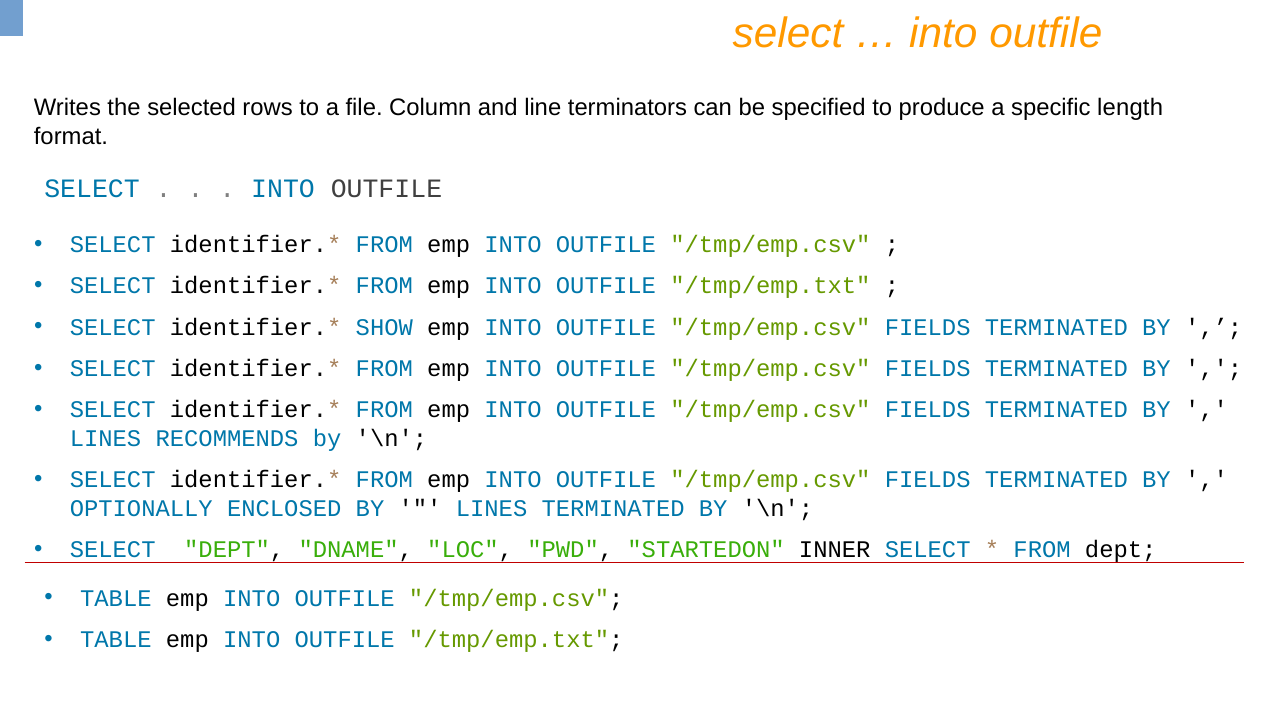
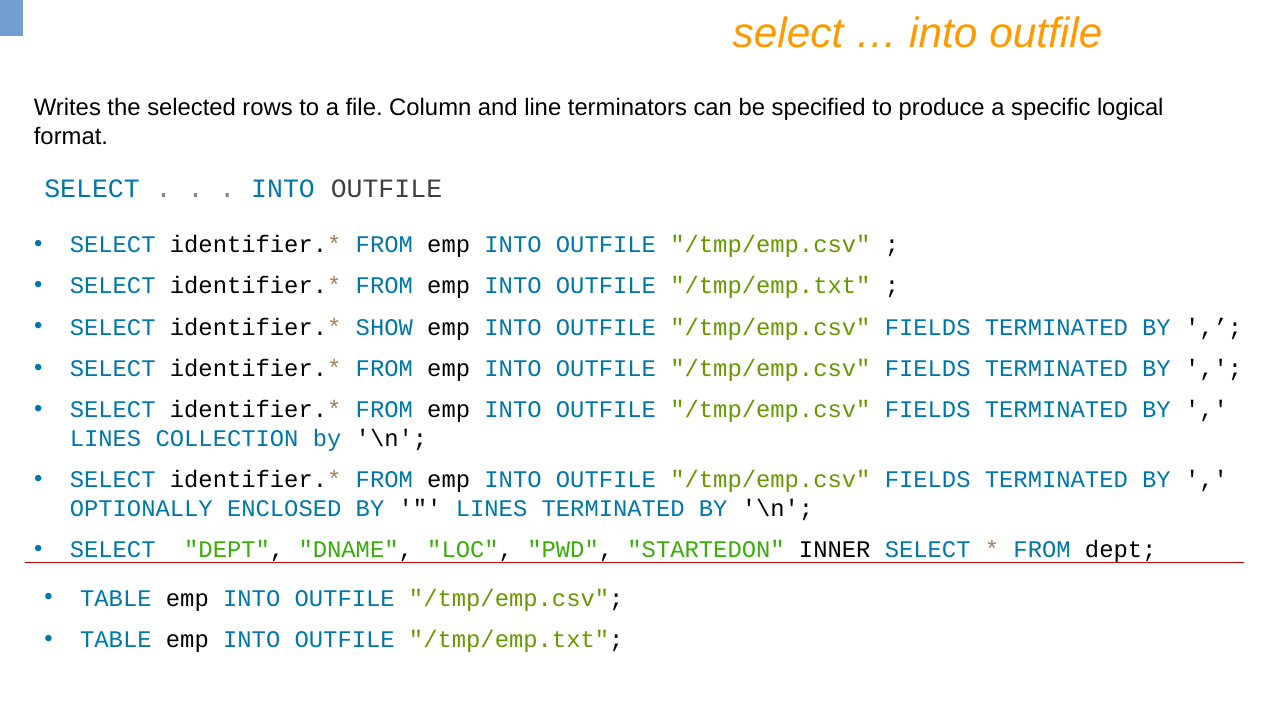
length: length -> logical
RECOMMENDS: RECOMMENDS -> COLLECTION
